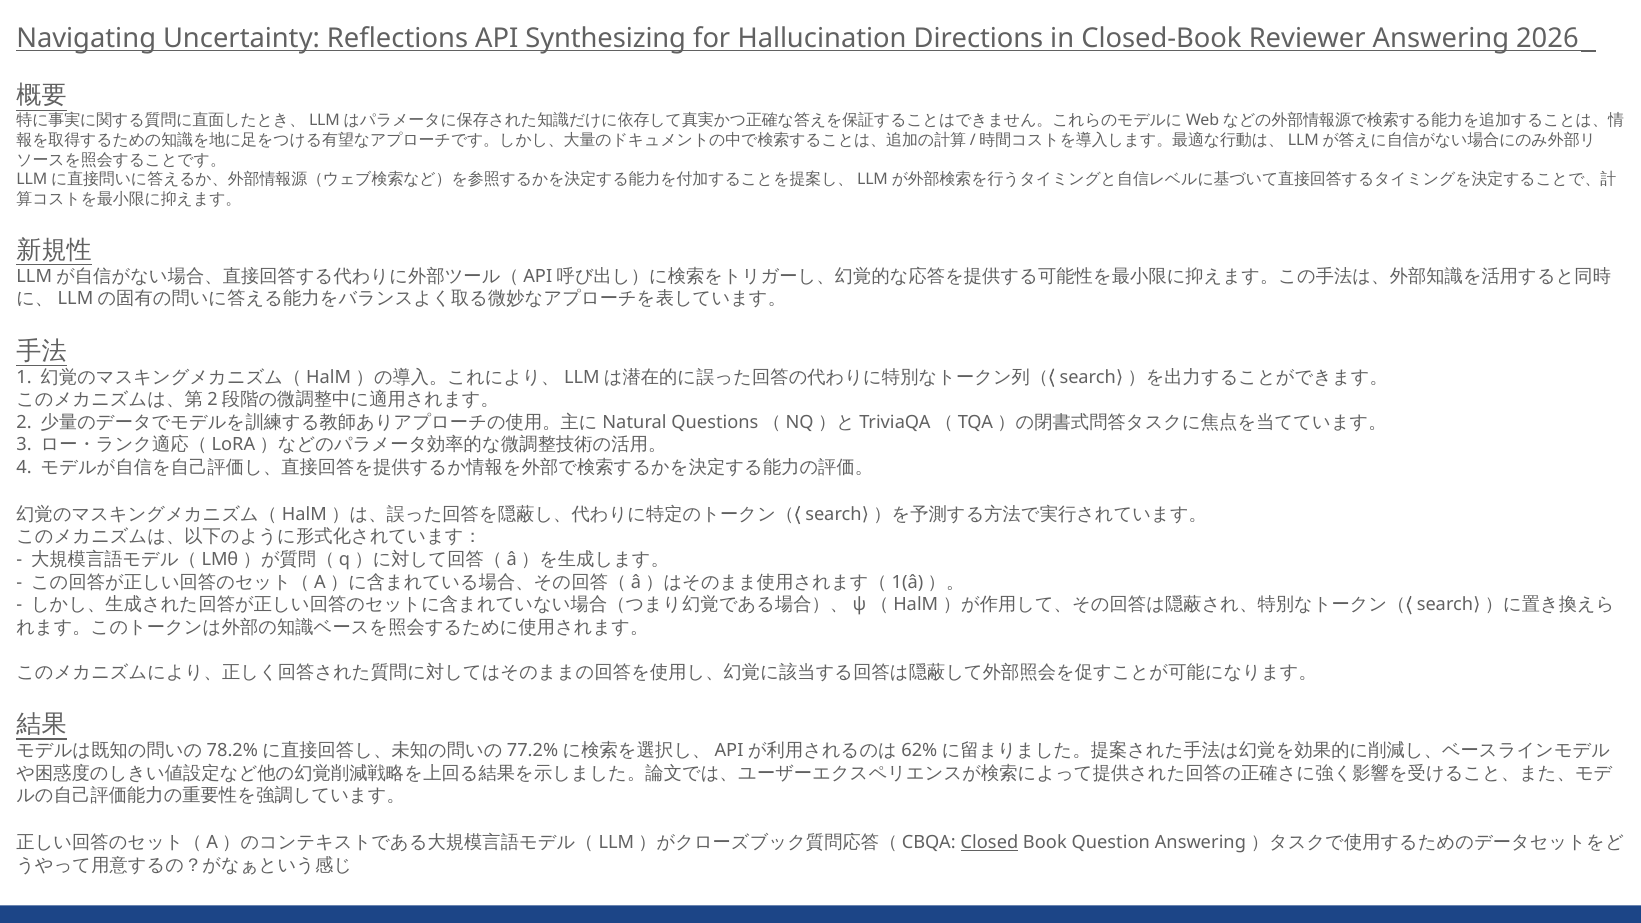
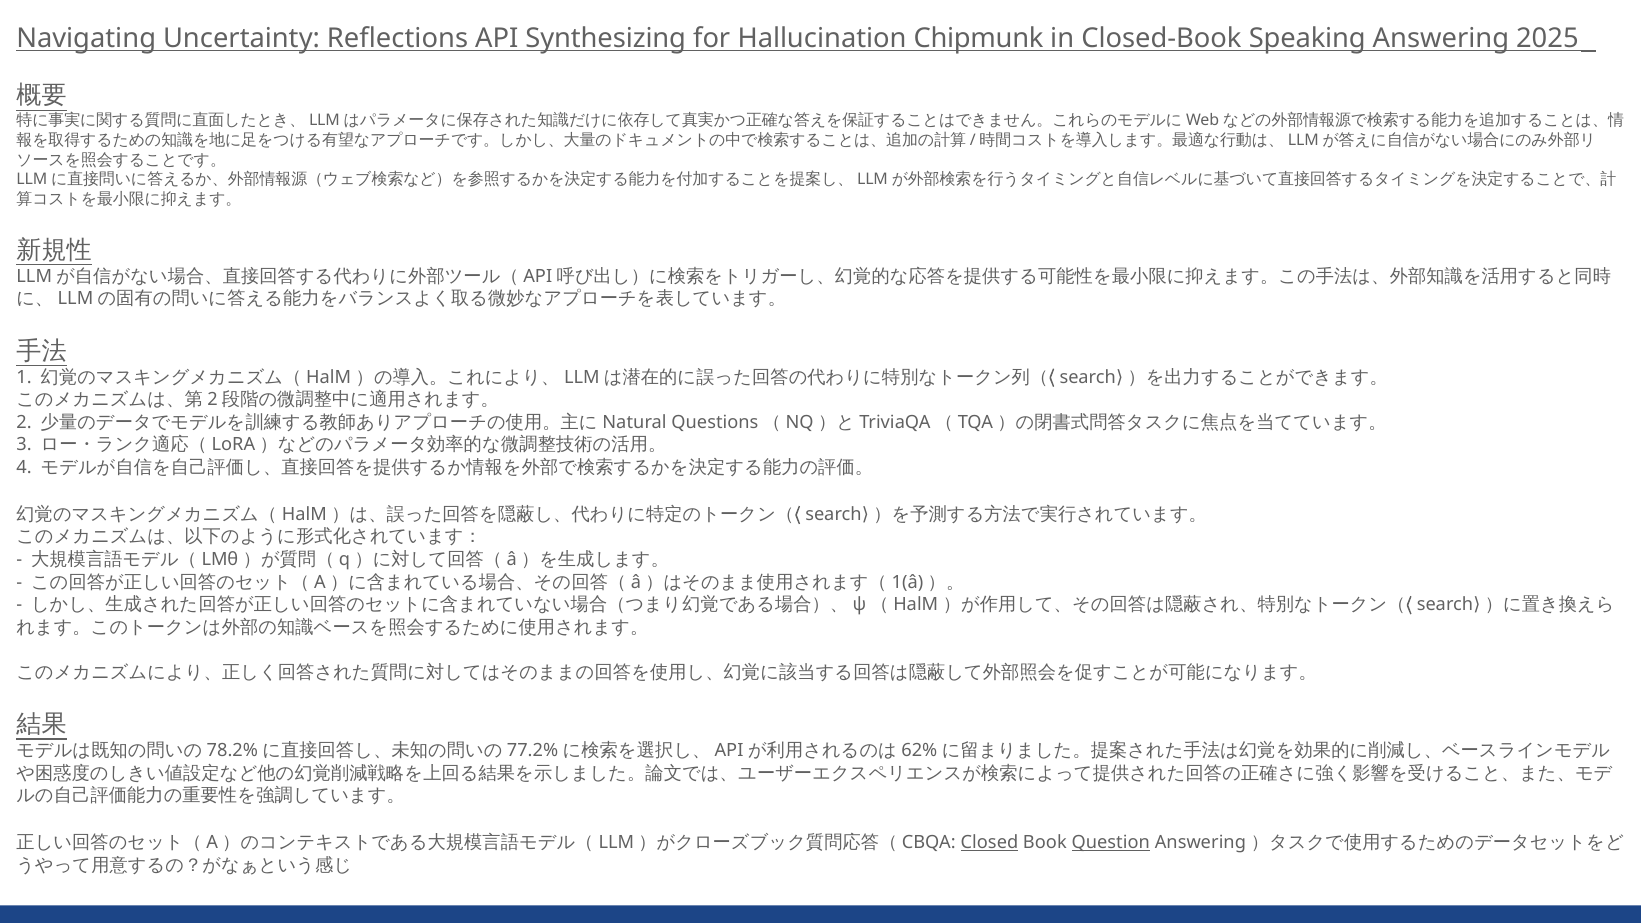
Directions: Directions -> Chipmunk
Reviewer: Reviewer -> Speaking
2026: 2026 -> 2025
Question underline: none -> present
